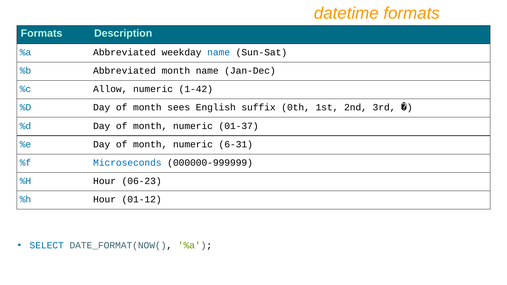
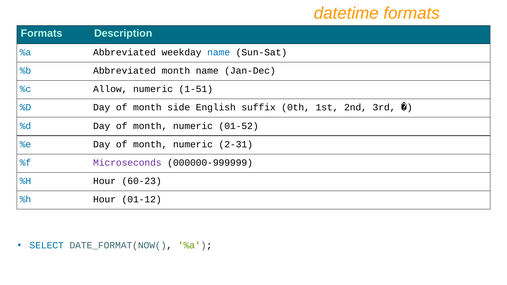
1-42: 1-42 -> 1-51
sees: sees -> side
01-37: 01-37 -> 01-52
6-31: 6-31 -> 2-31
Microseconds colour: blue -> purple
06-23: 06-23 -> 60-23
